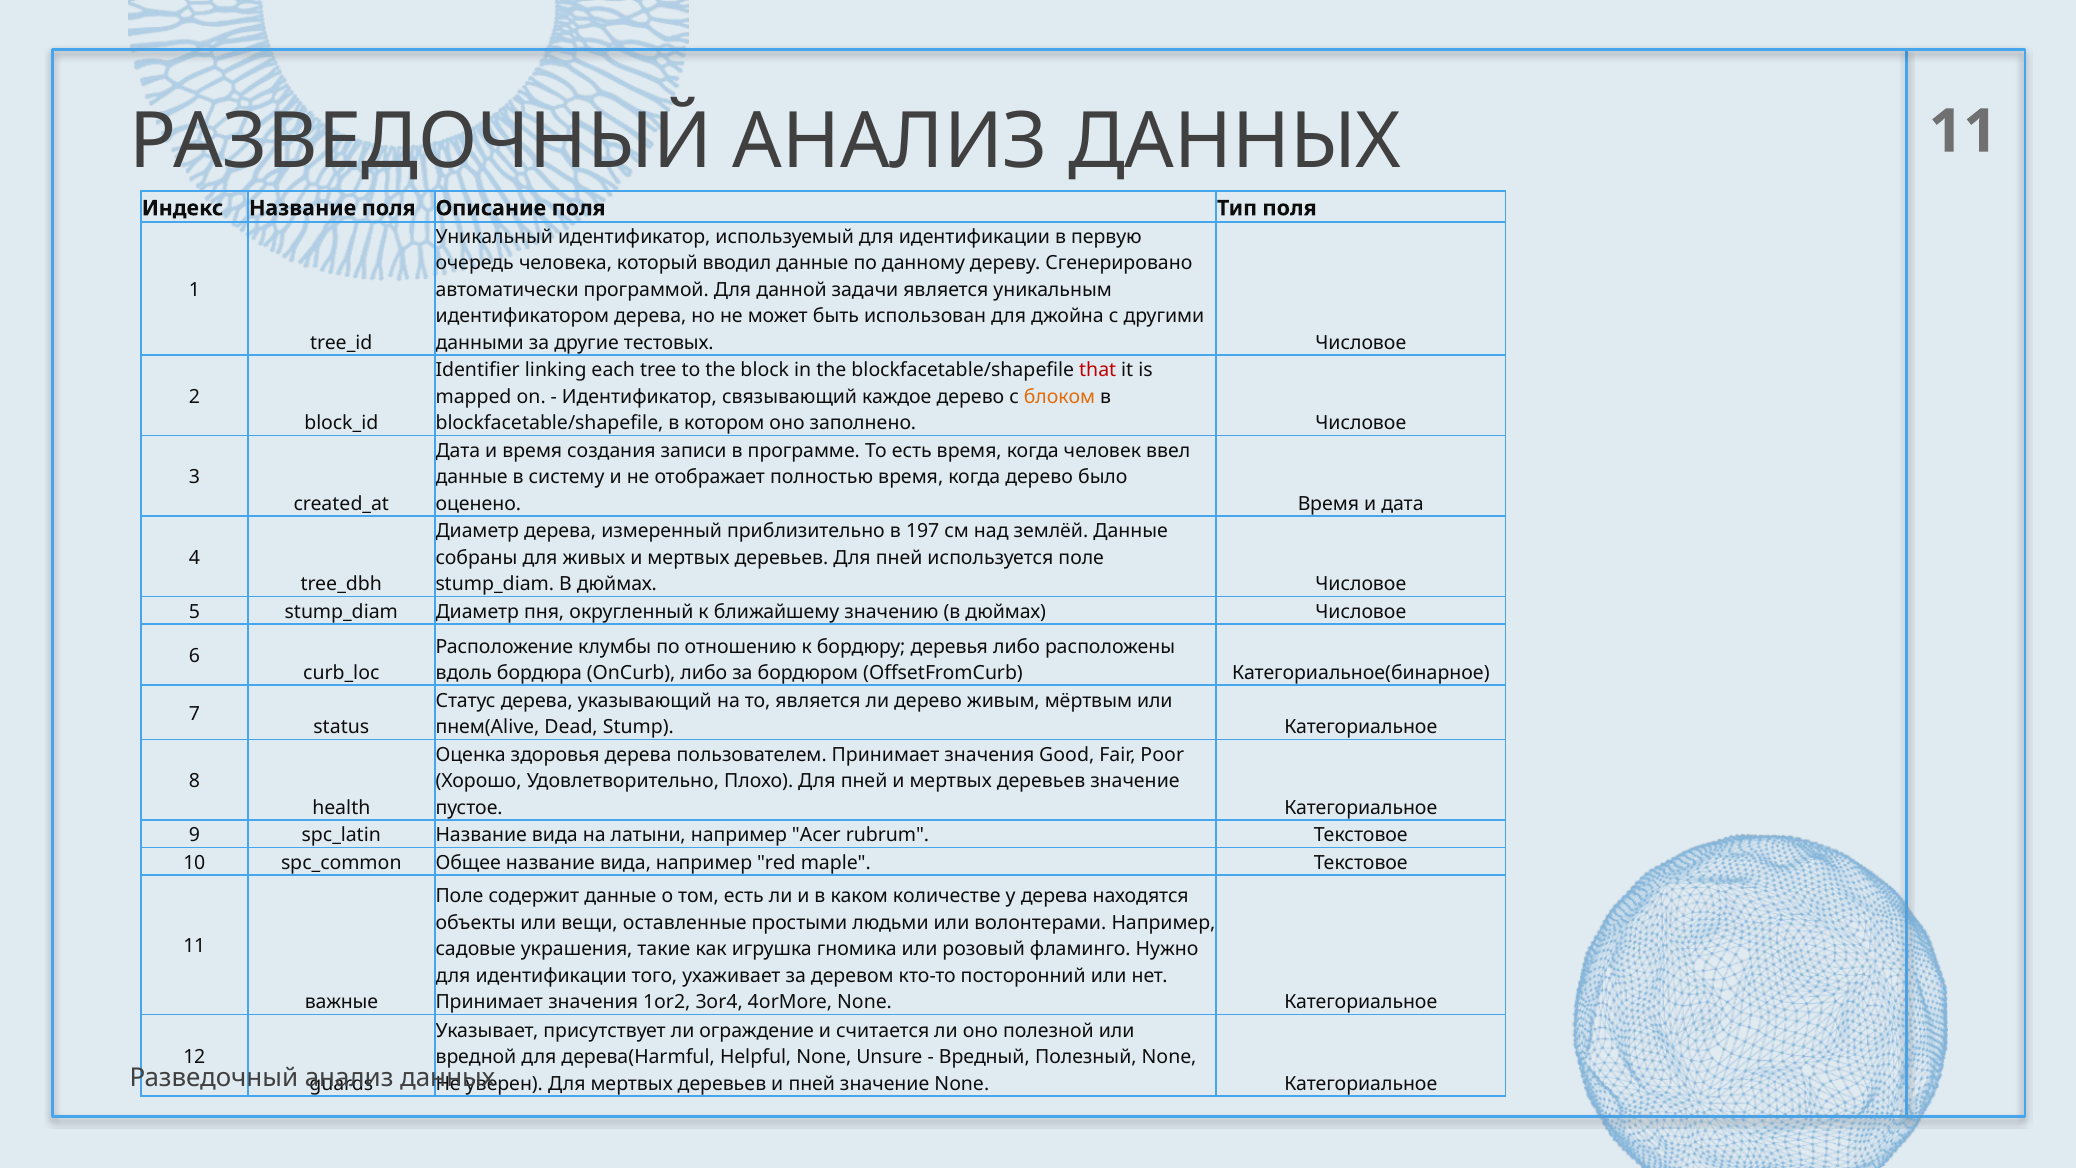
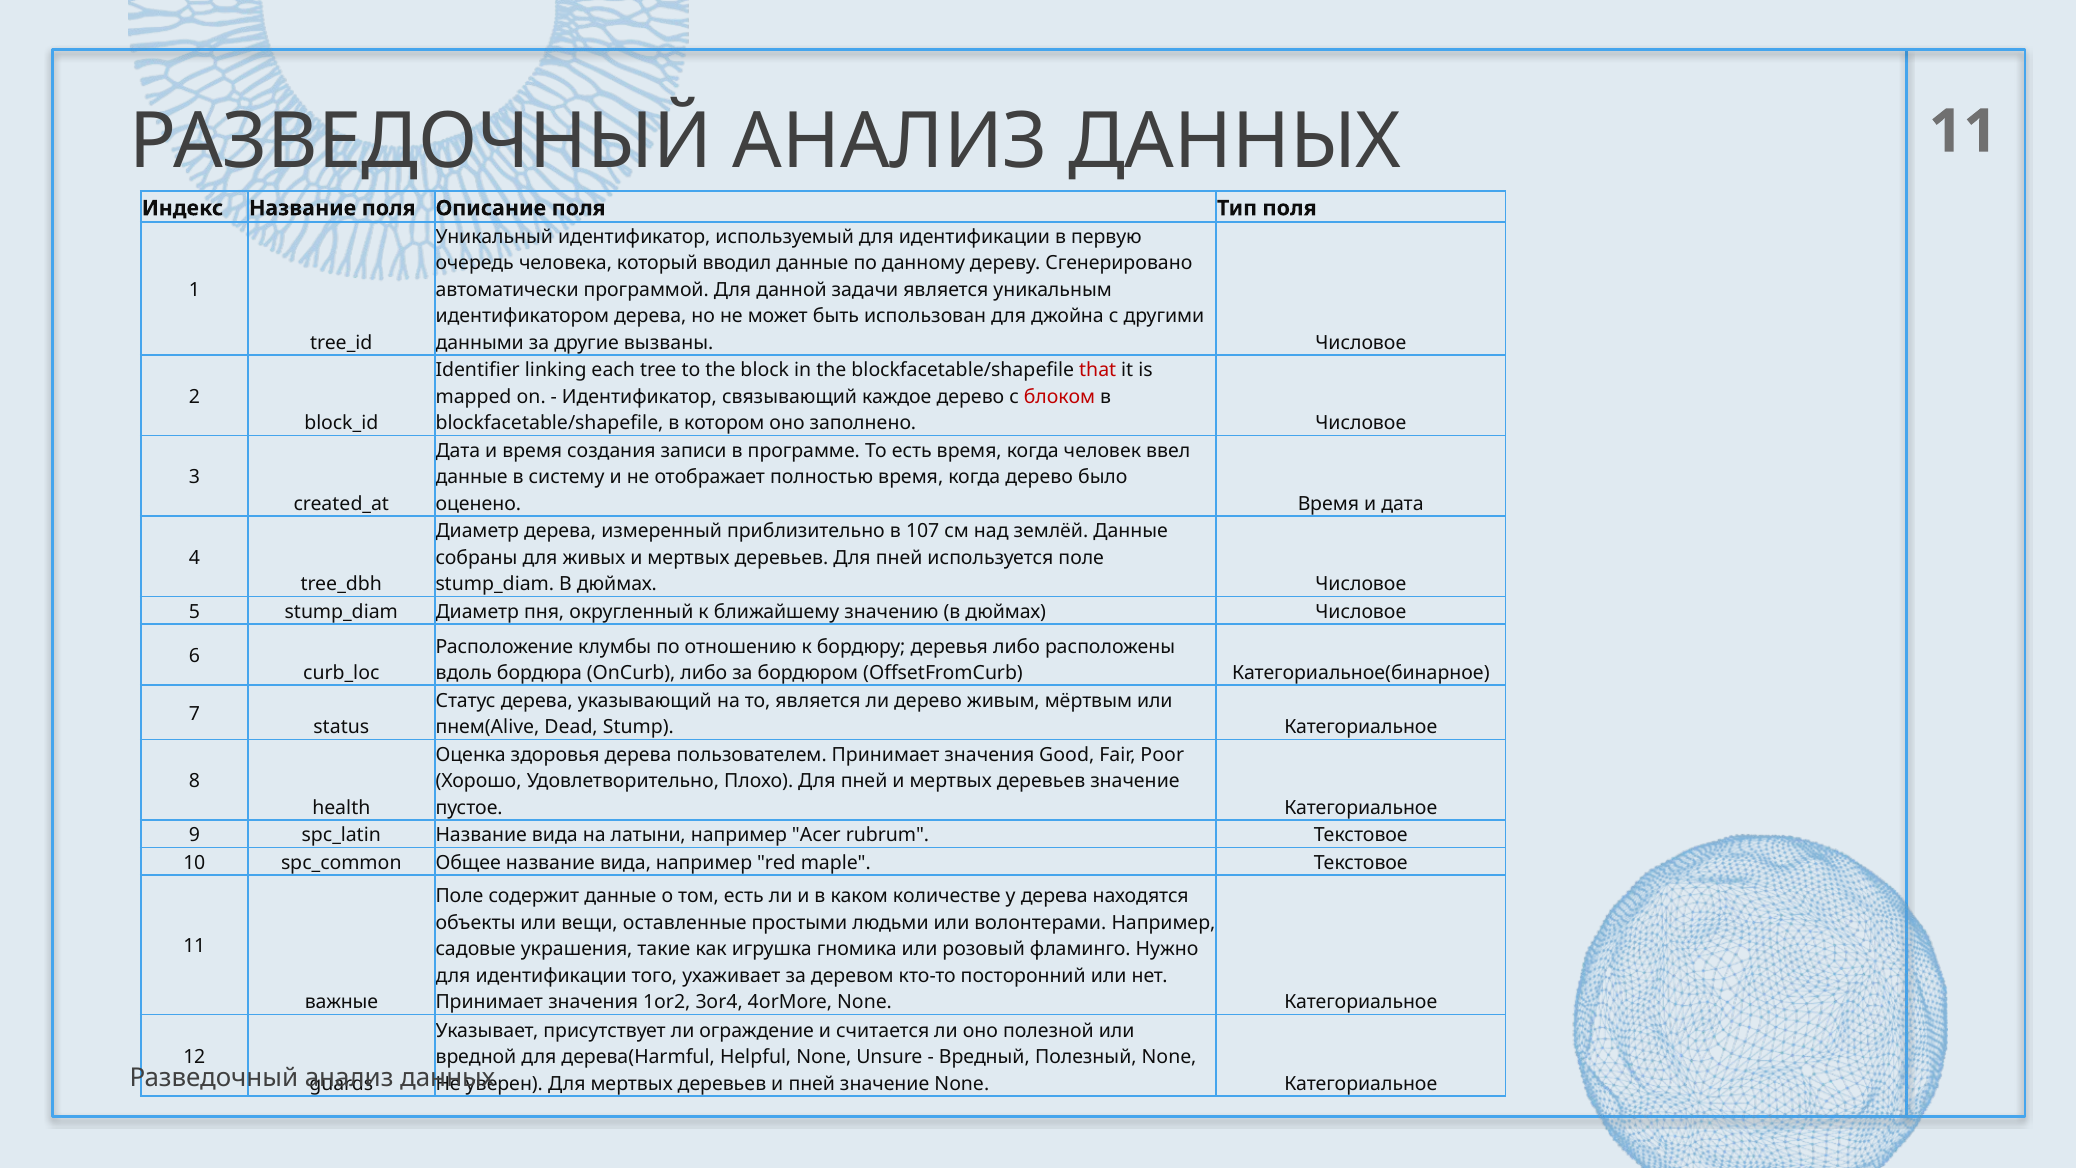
тестовых: тестовых -> вызваны
блоком colour: orange -> red
197: 197 -> 107
